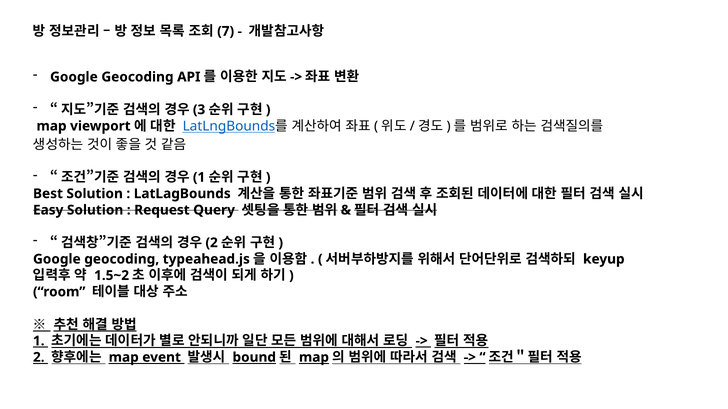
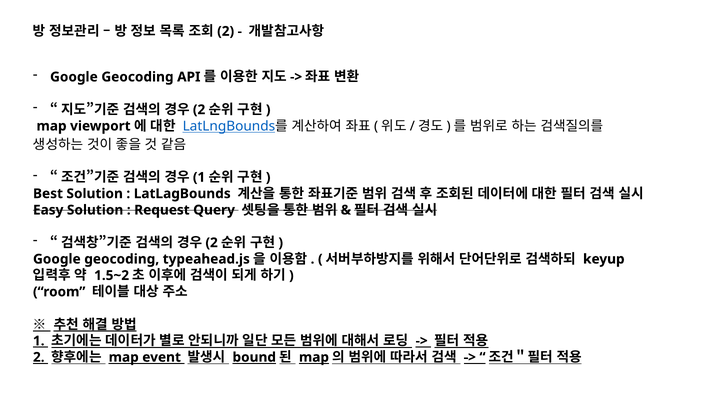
7 at (226, 31): 7 -> 2
3 at (199, 110): 3 -> 2
